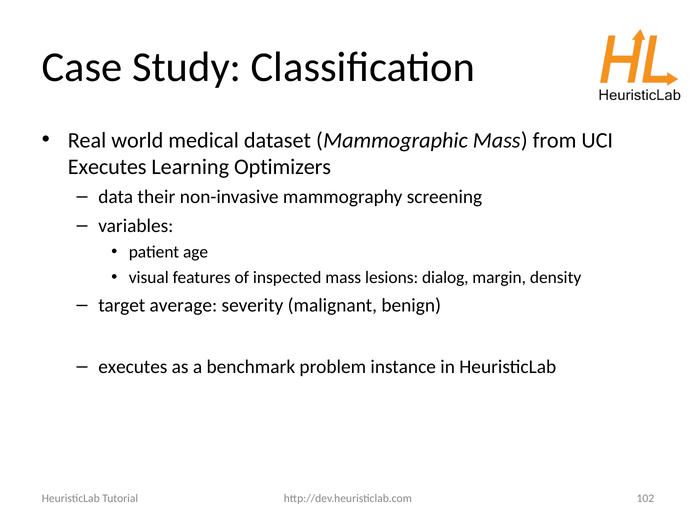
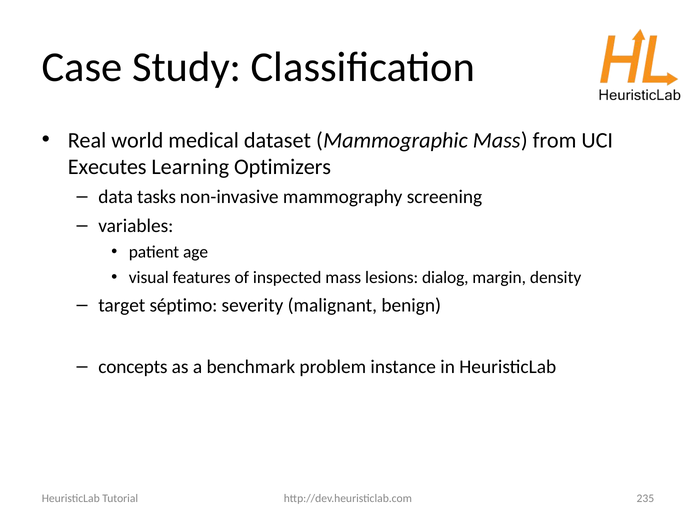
their: their -> tasks
average: average -> séptimo
executes at (133, 367): executes -> concepts
102: 102 -> 235
